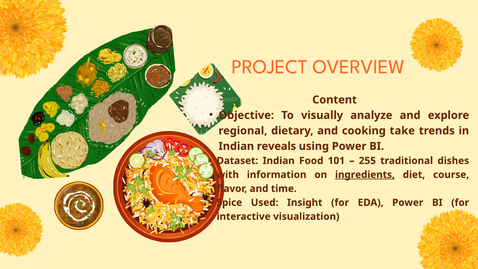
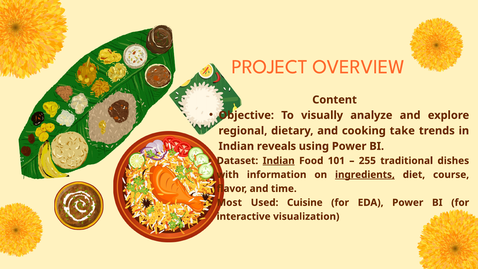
Indian at (279, 161) underline: none -> present
Spice: Spice -> Most
Insight: Insight -> Cuisine
